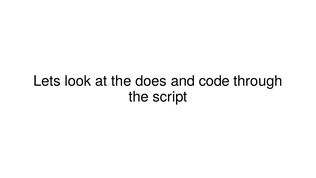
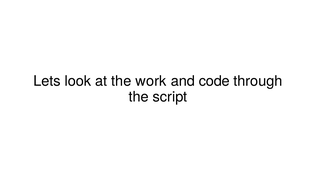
does: does -> work
